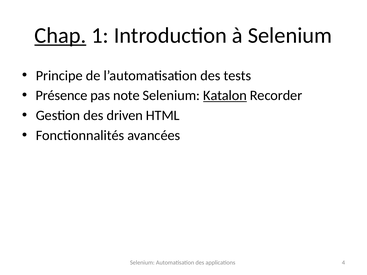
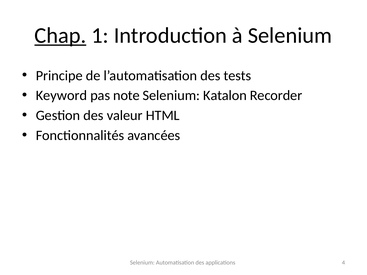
Présence: Présence -> Keyword
Katalon underline: present -> none
driven: driven -> valeur
